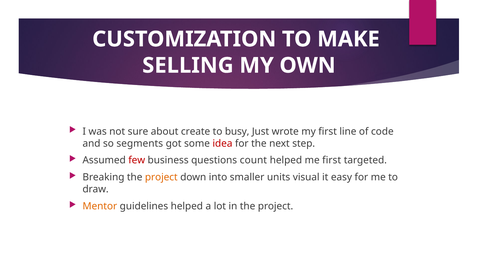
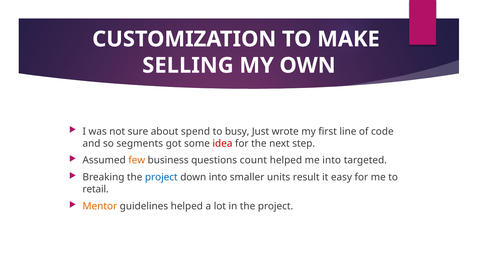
create: create -> spend
few colour: red -> orange
me first: first -> into
project at (161, 177) colour: orange -> blue
visual: visual -> result
draw: draw -> retail
